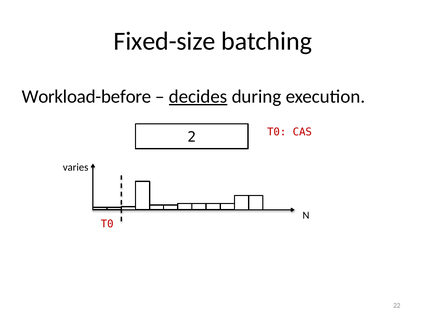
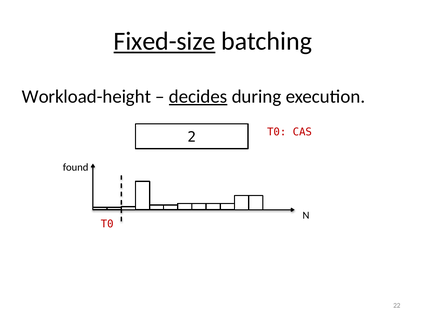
Fixed-size underline: none -> present
Workload-before: Workload-before -> Workload-height
varies: varies -> found
